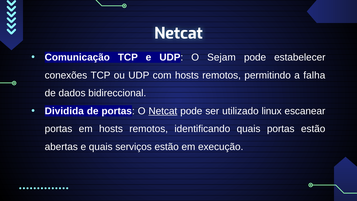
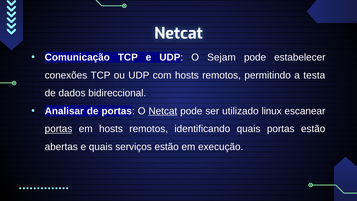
falha: falha -> testa
Dividida: Dividida -> Analisar
portas at (59, 129) underline: none -> present
